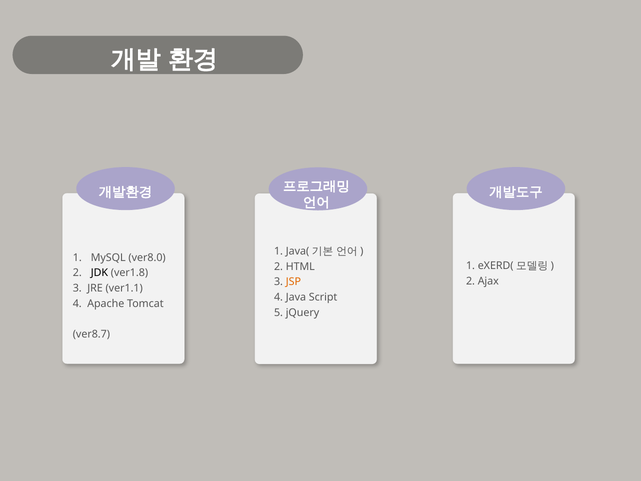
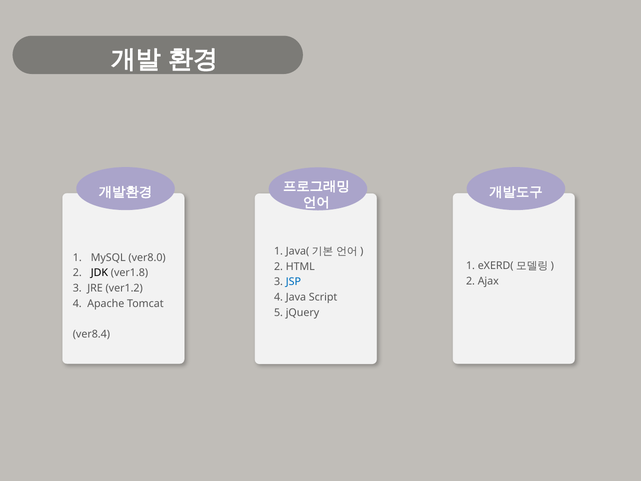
JSP colour: orange -> blue
ver1.1: ver1.1 -> ver1.2
ver8.7: ver8.7 -> ver8.4
